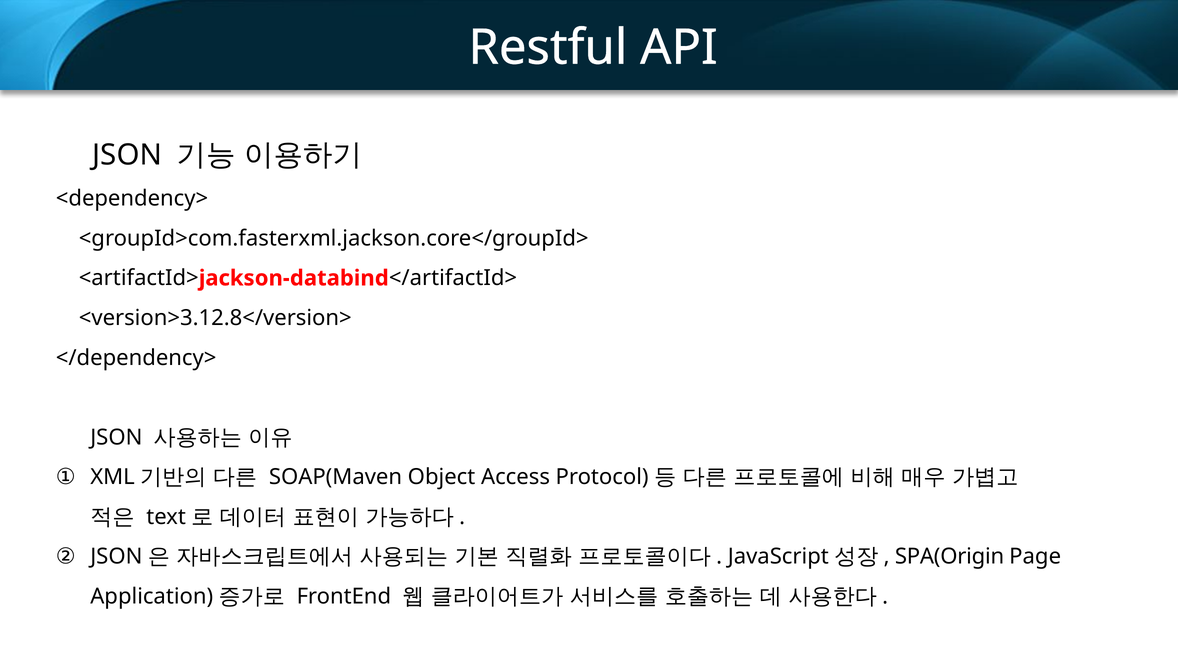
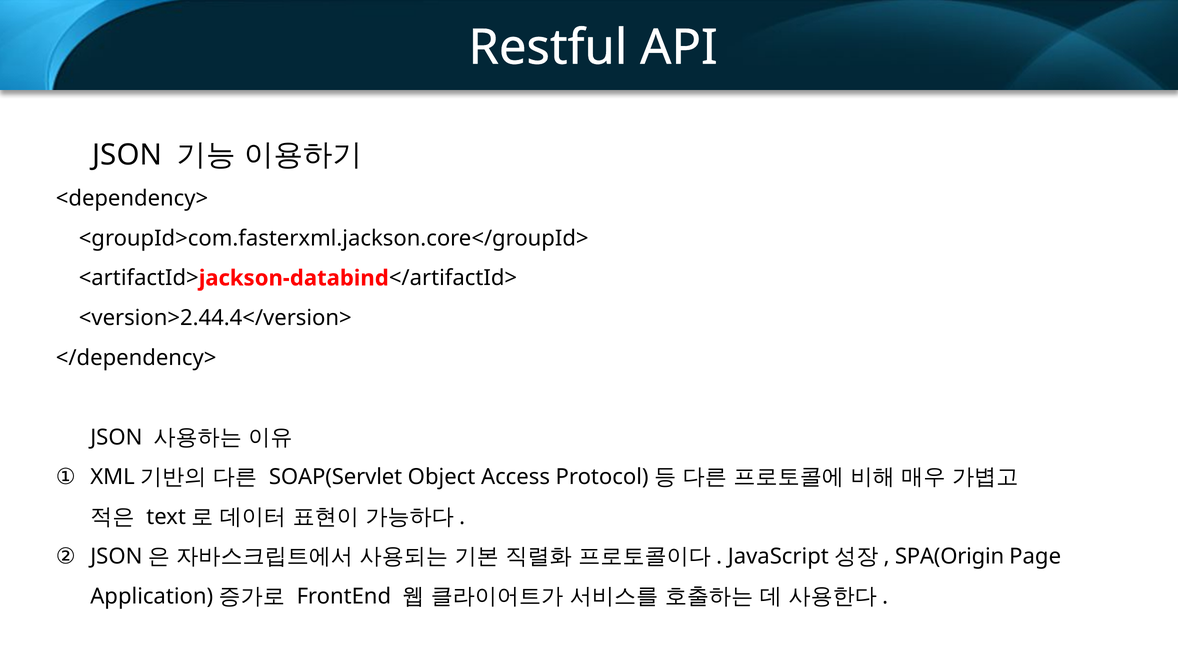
<version>3.12.8</version>: <version>3.12.8</version> -> <version>2.44.4</version>
SOAP(Maven: SOAP(Maven -> SOAP(Servlet
